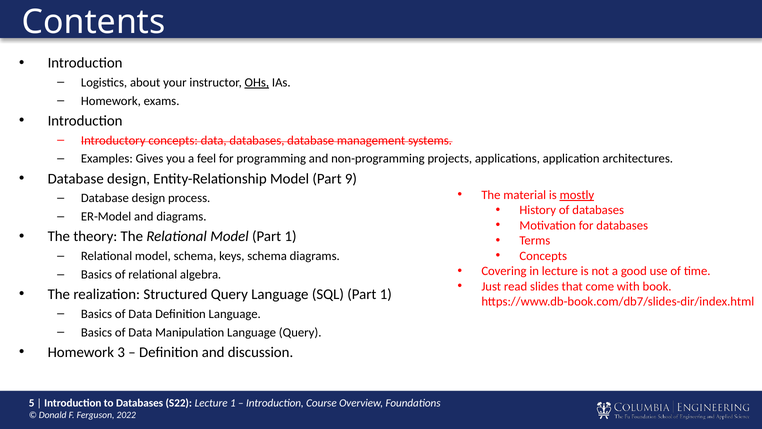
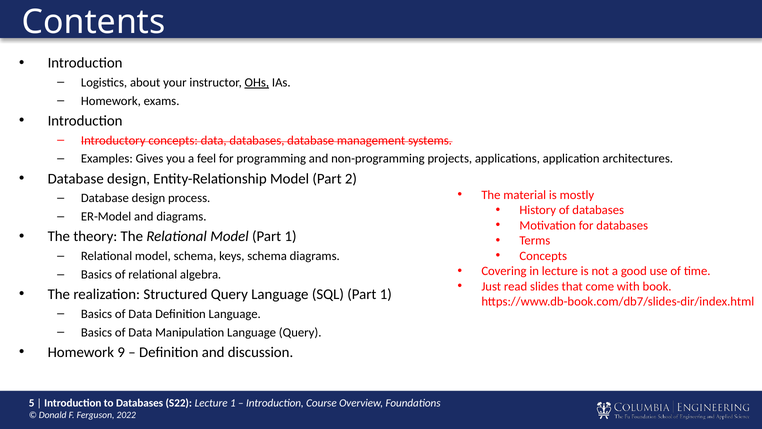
9: 9 -> 2
mostly underline: present -> none
3: 3 -> 9
